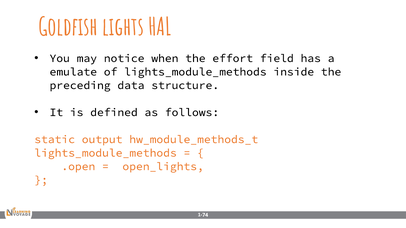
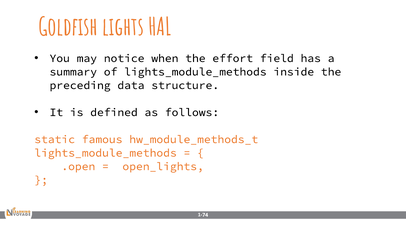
emulate: emulate -> summary
output: output -> famous
